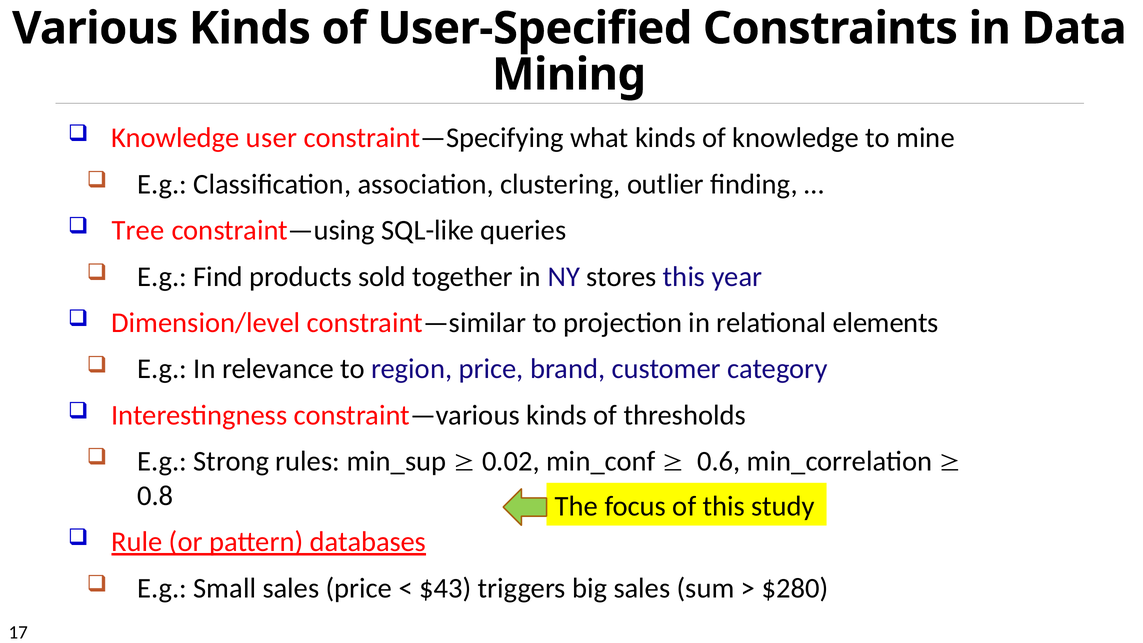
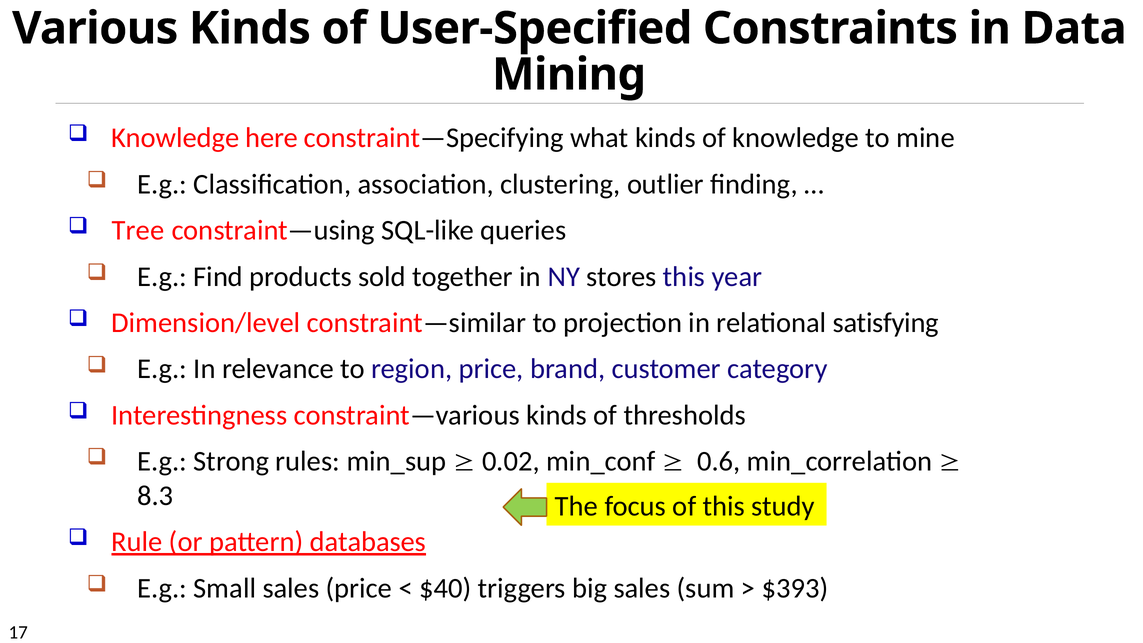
user: user -> here
elements: elements -> satisfying
0.8: 0.8 -> 8.3
$43: $43 -> $40
$280: $280 -> $393
